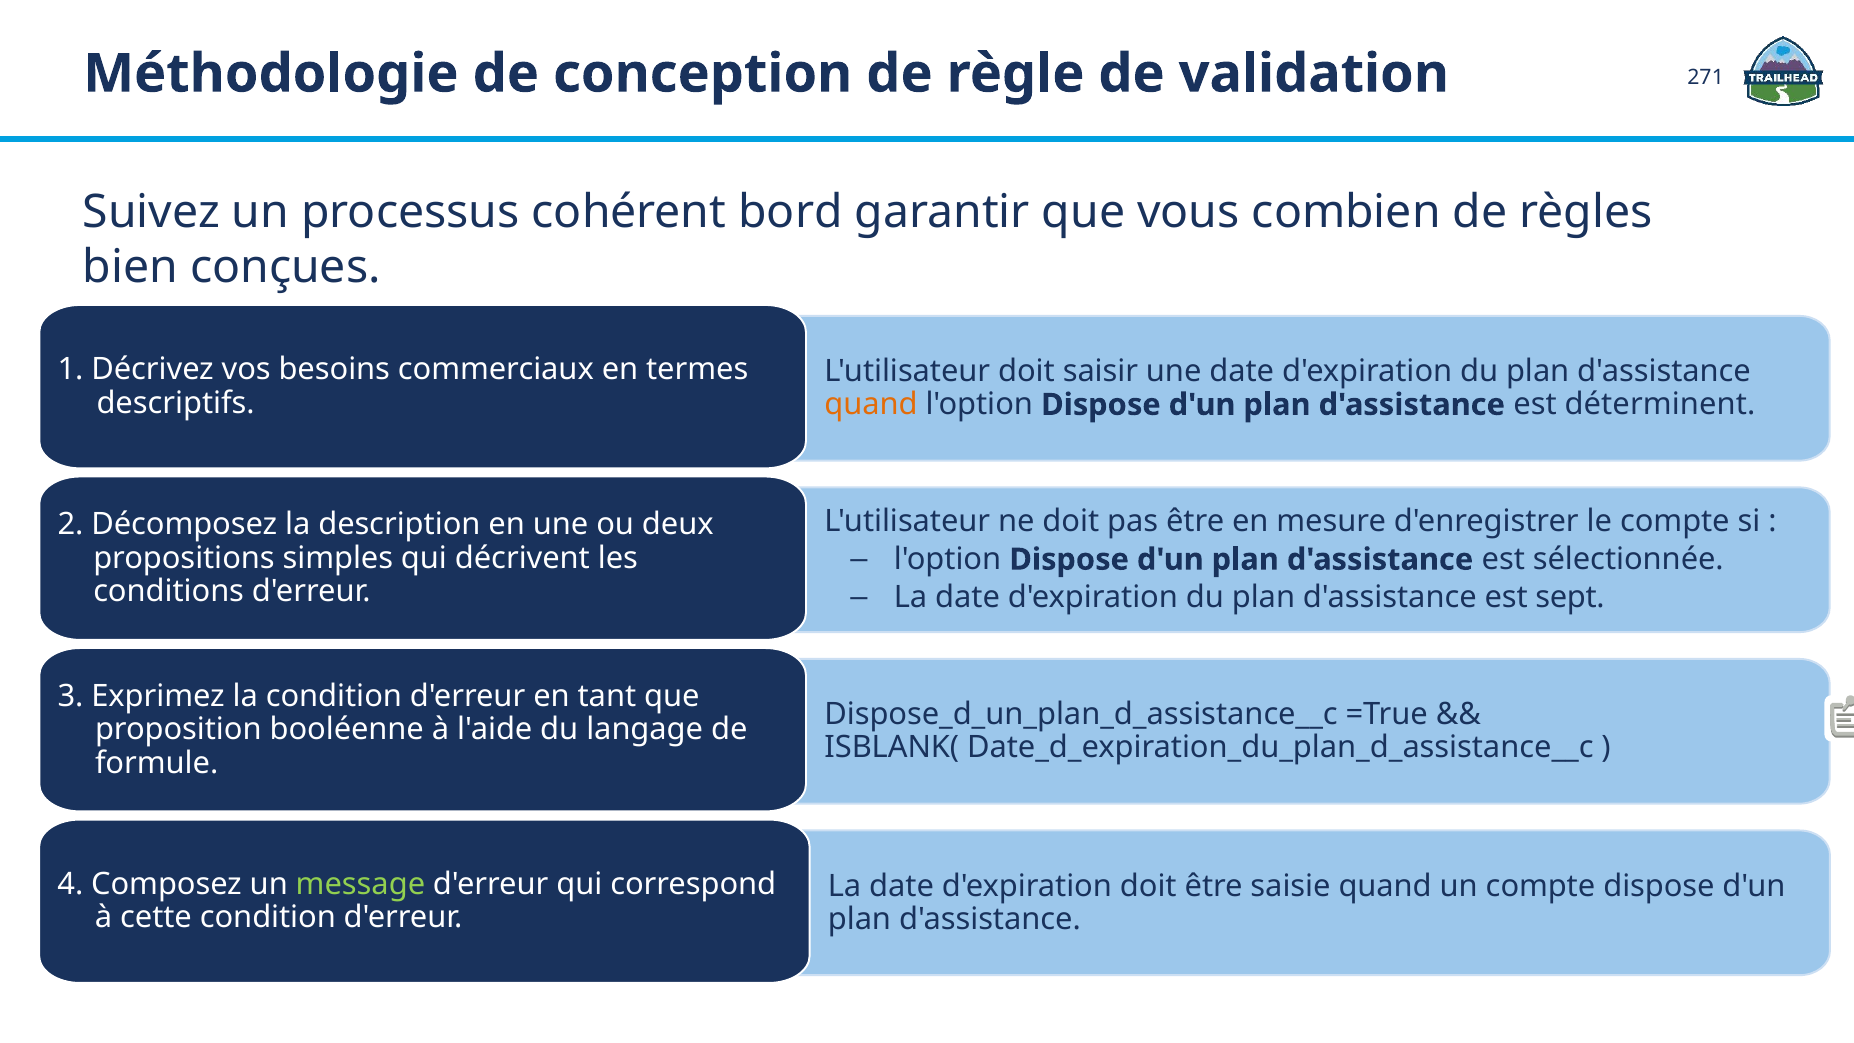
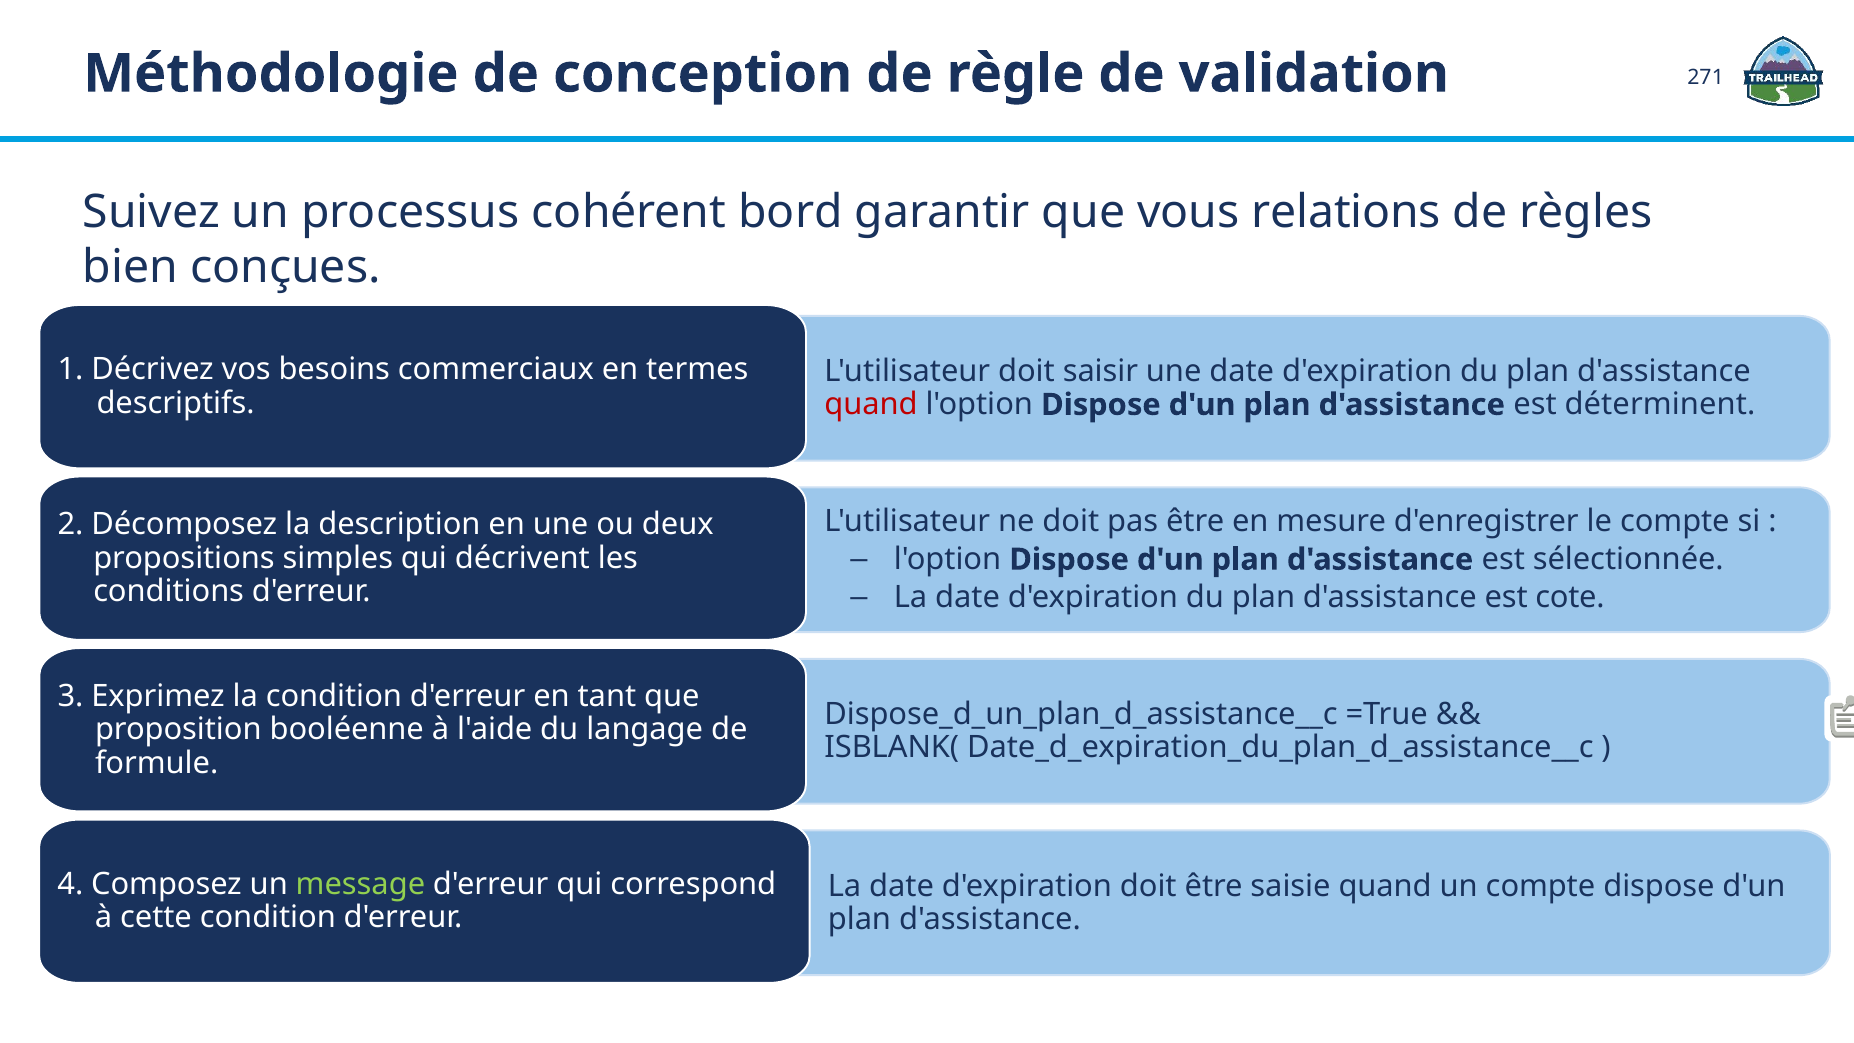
combien: combien -> relations
quand at (871, 405) colour: orange -> red
sept: sept -> cote
